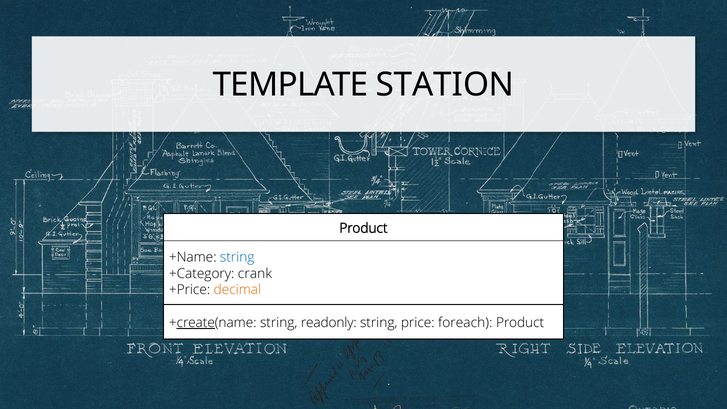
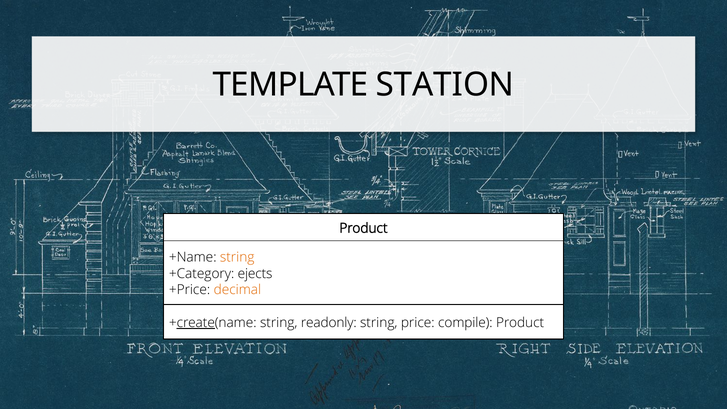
string at (237, 257) colour: blue -> orange
crank: crank -> ejects
foreach: foreach -> compile
